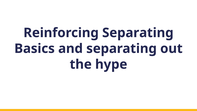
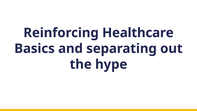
Reinforcing Separating: Separating -> Healthcare
